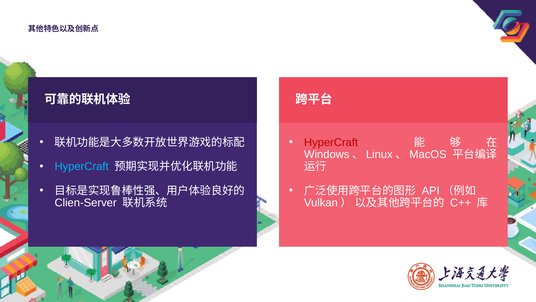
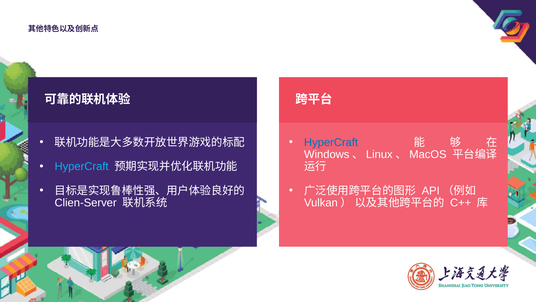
HyperCraft at (331, 142) colour: red -> blue
